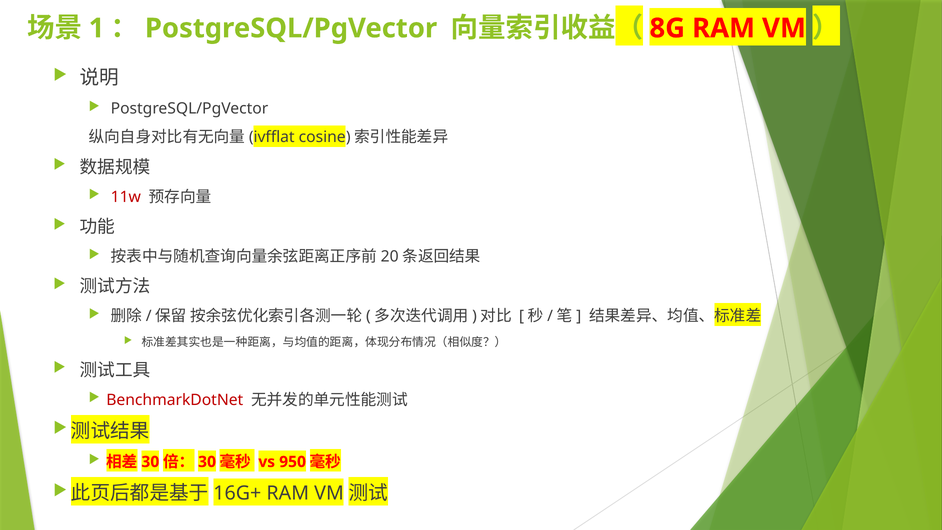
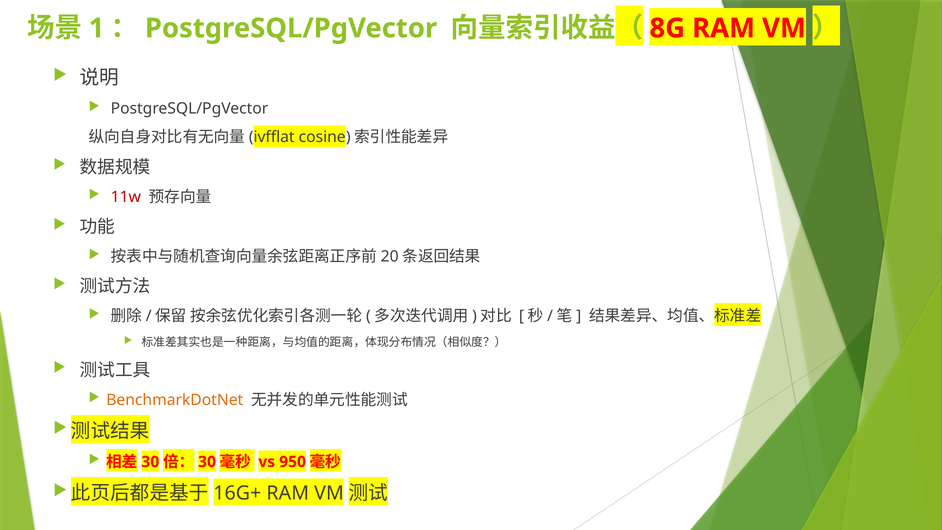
BenchmarkDotNet colour: red -> orange
